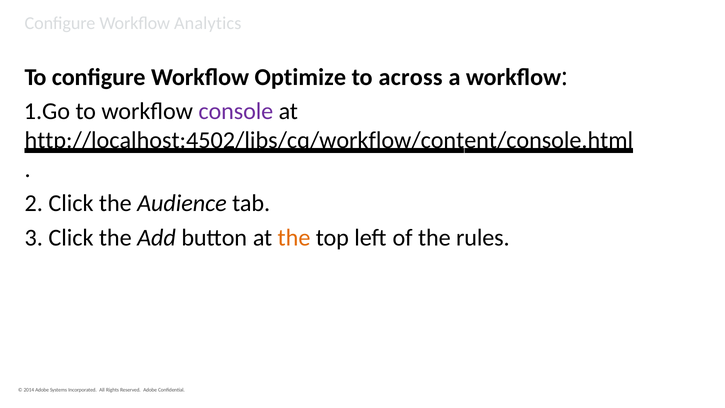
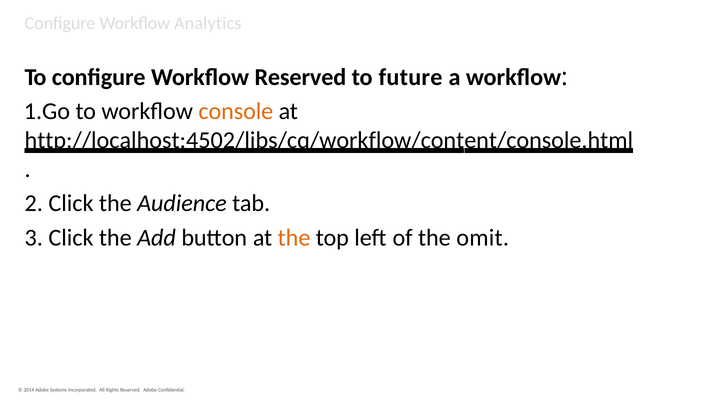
Workflow Optimize: Optimize -> Reserved
across: across -> future
console colour: purple -> orange
rules: rules -> omit
